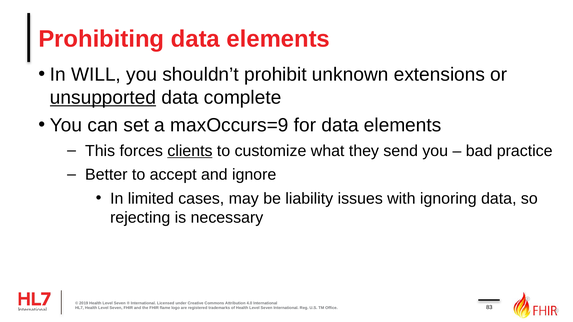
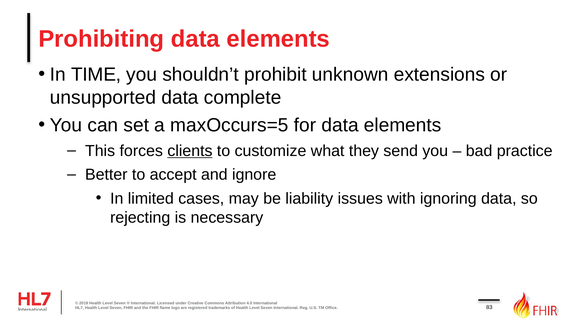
WILL: WILL -> TIME
unsupported underline: present -> none
maxOccurs=9: maxOccurs=9 -> maxOccurs=5
